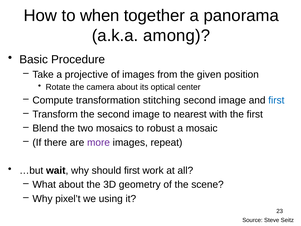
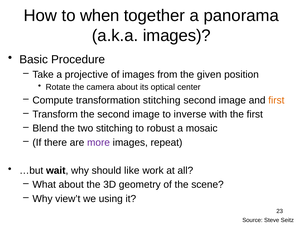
a.k.a among: among -> images
first at (276, 100) colour: blue -> orange
nearest: nearest -> inverse
two mosaics: mosaics -> stitching
should first: first -> like
pixel’t: pixel’t -> view’t
